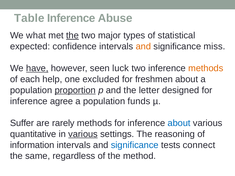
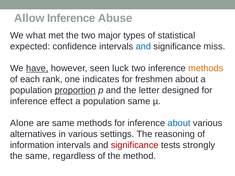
Table: Table -> Allow
the at (72, 35) underline: present -> none
and at (143, 46) colour: orange -> blue
help: help -> rank
excluded: excluded -> indicates
agree: agree -> effect
population funds: funds -> same
Suffer: Suffer -> Alone
are rarely: rarely -> same
quantitative: quantitative -> alternatives
various at (83, 134) underline: present -> none
significance at (135, 145) colour: blue -> red
connect: connect -> strongly
